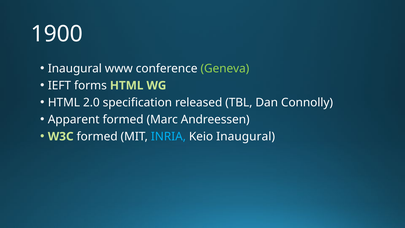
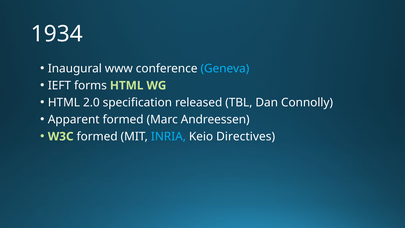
1900: 1900 -> 1934
Geneva colour: light green -> light blue
Keio Inaugural: Inaugural -> Directives
